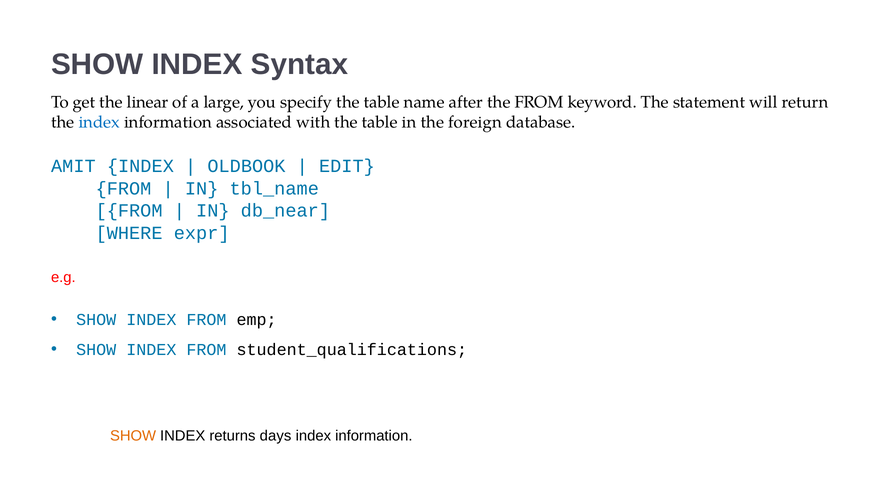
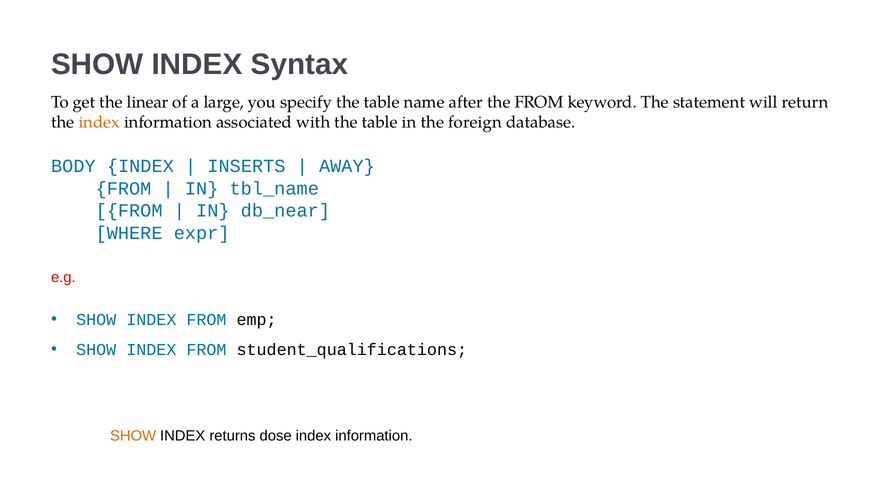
index at (99, 122) colour: blue -> orange
AMIT: AMIT -> BODY
OLDBOOK: OLDBOOK -> INSERTS
EDIT: EDIT -> AWAY
days: days -> dose
